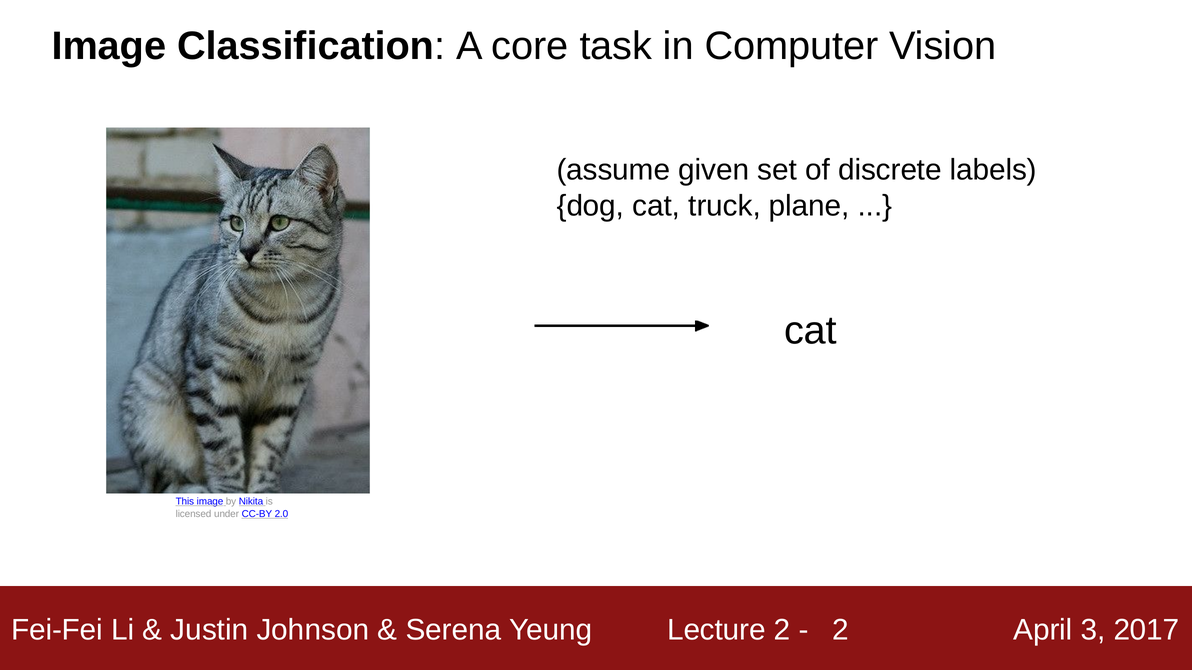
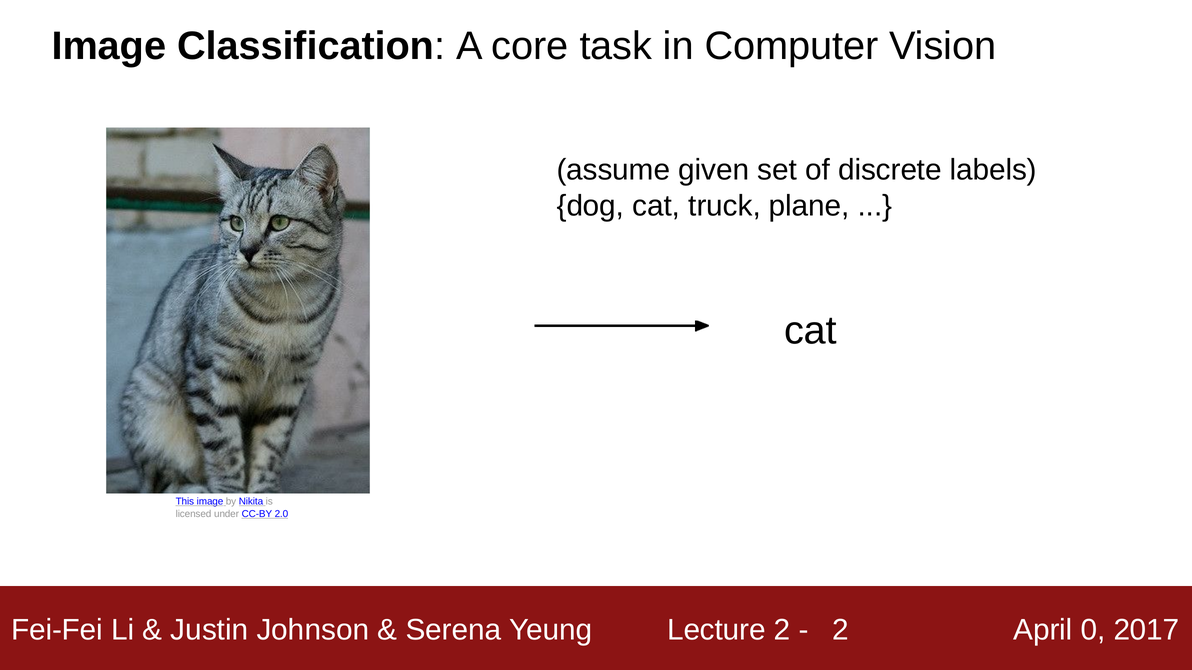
3: 3 -> 0
